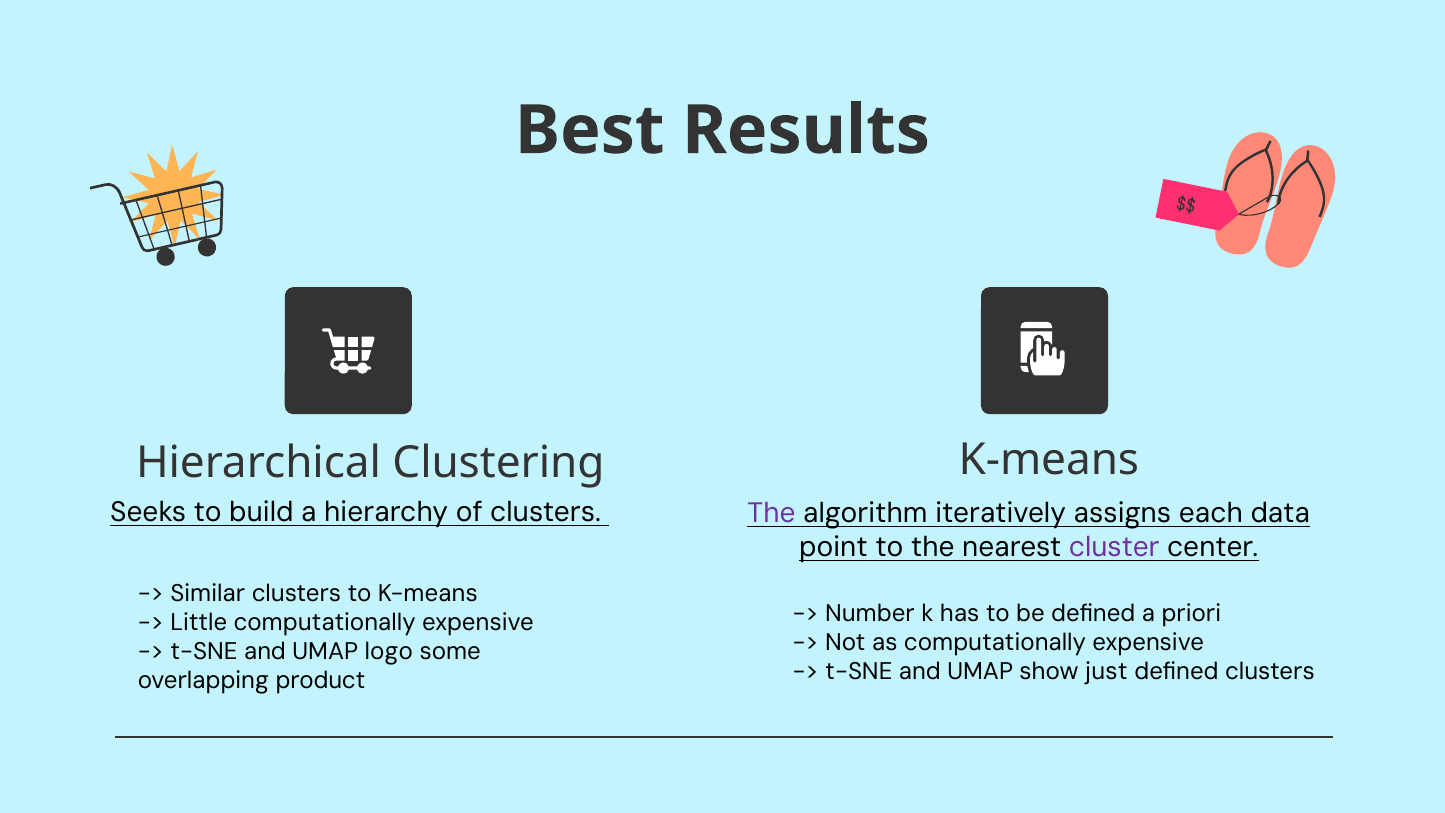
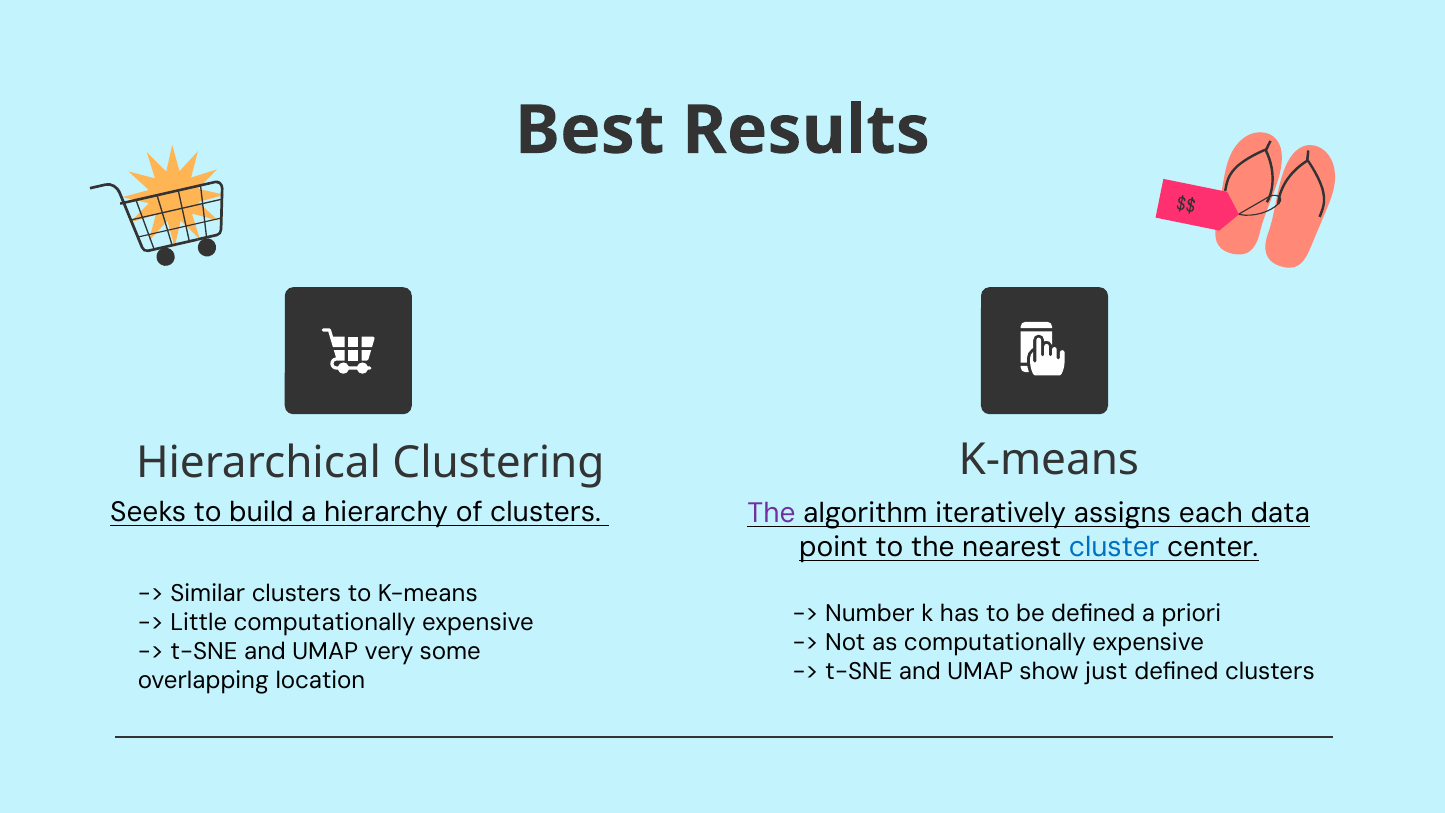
cluster colour: purple -> blue
logo: logo -> very
product: product -> location
